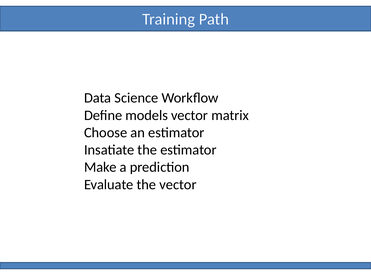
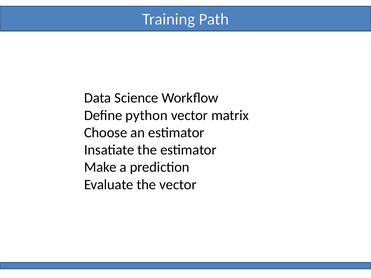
models: models -> python
